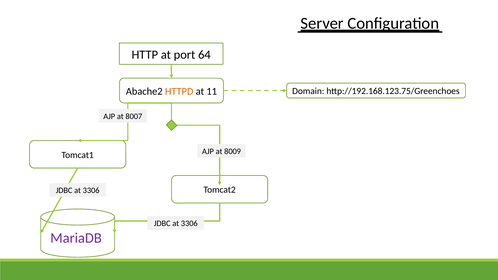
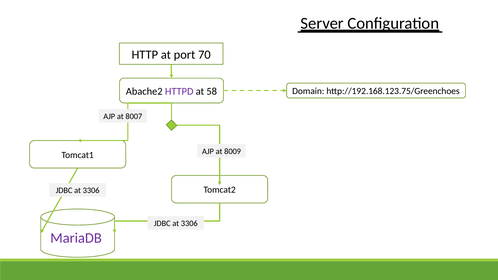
64: 64 -> 70
HTTPD colour: orange -> purple
11: 11 -> 58
